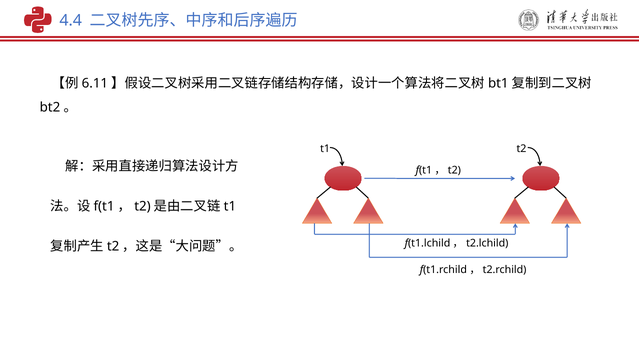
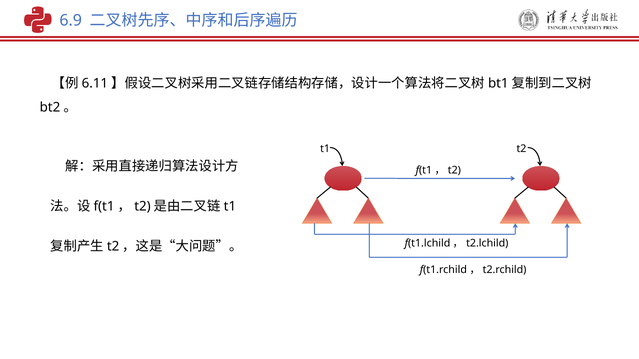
4.4: 4.4 -> 6.9
